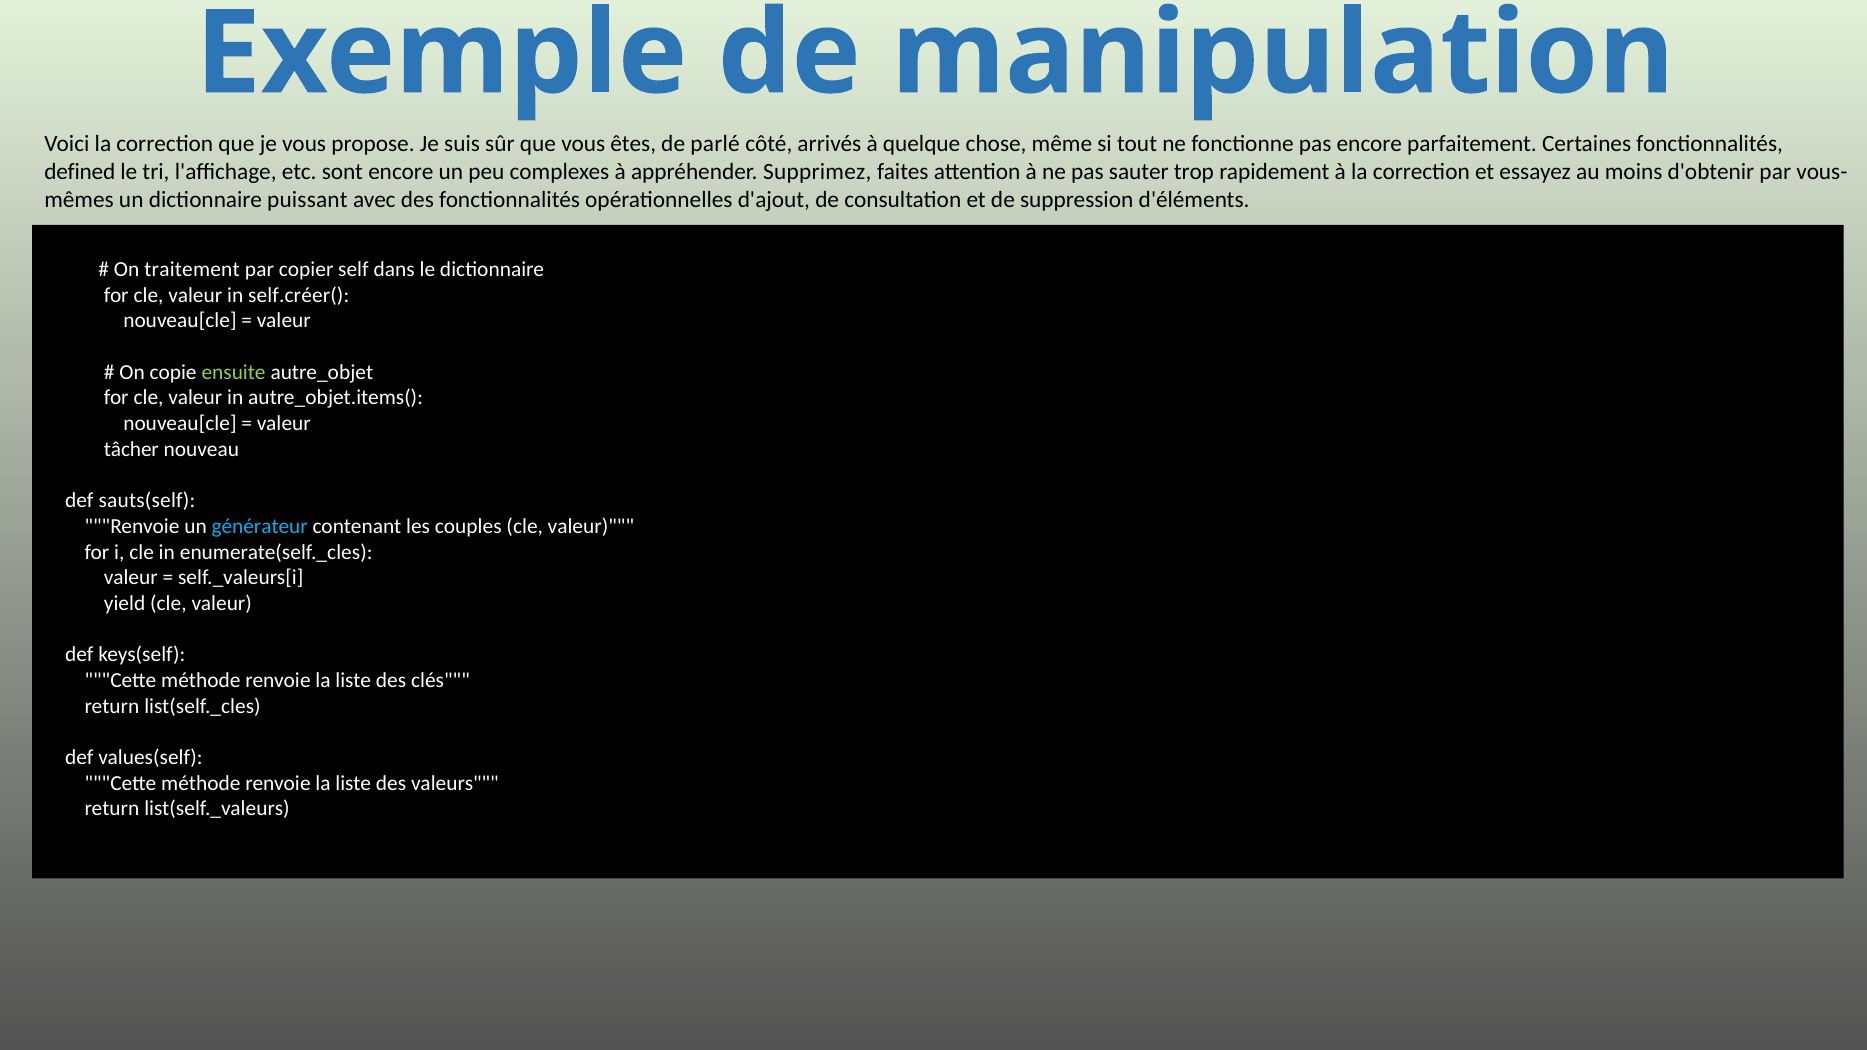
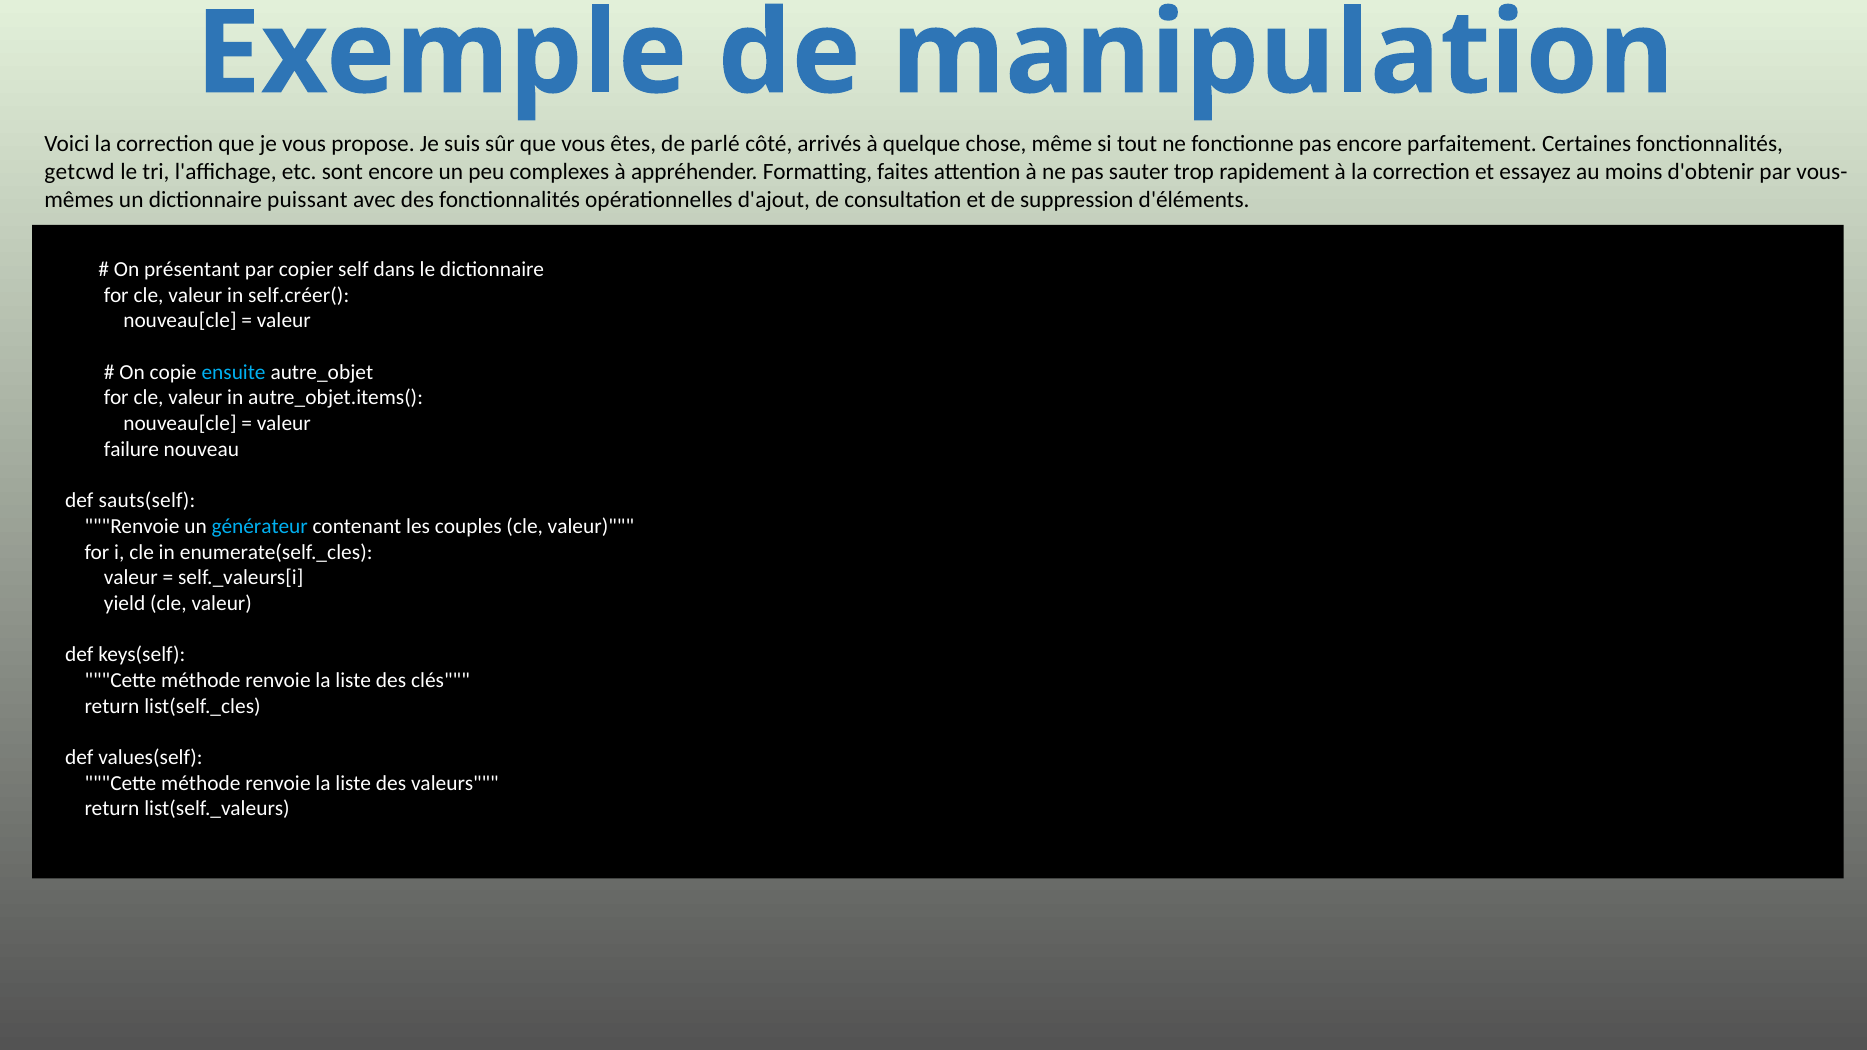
defined: defined -> getcwd
Supprimez: Supprimez -> Formatting
traitement: traitement -> présentant
ensuite colour: light green -> light blue
tâcher: tâcher -> failure
